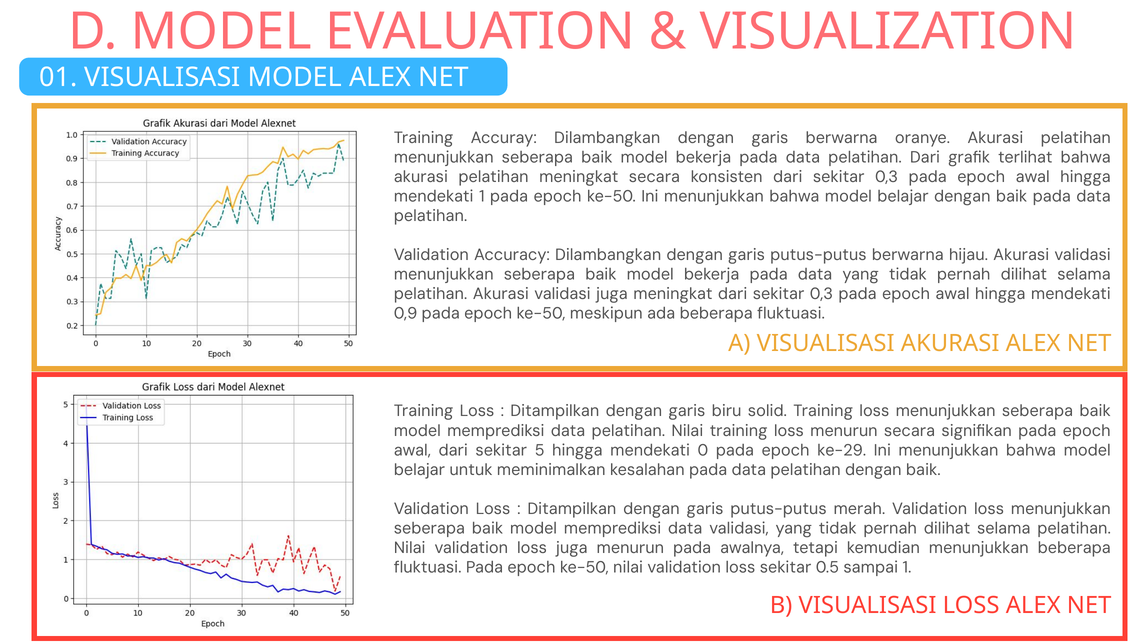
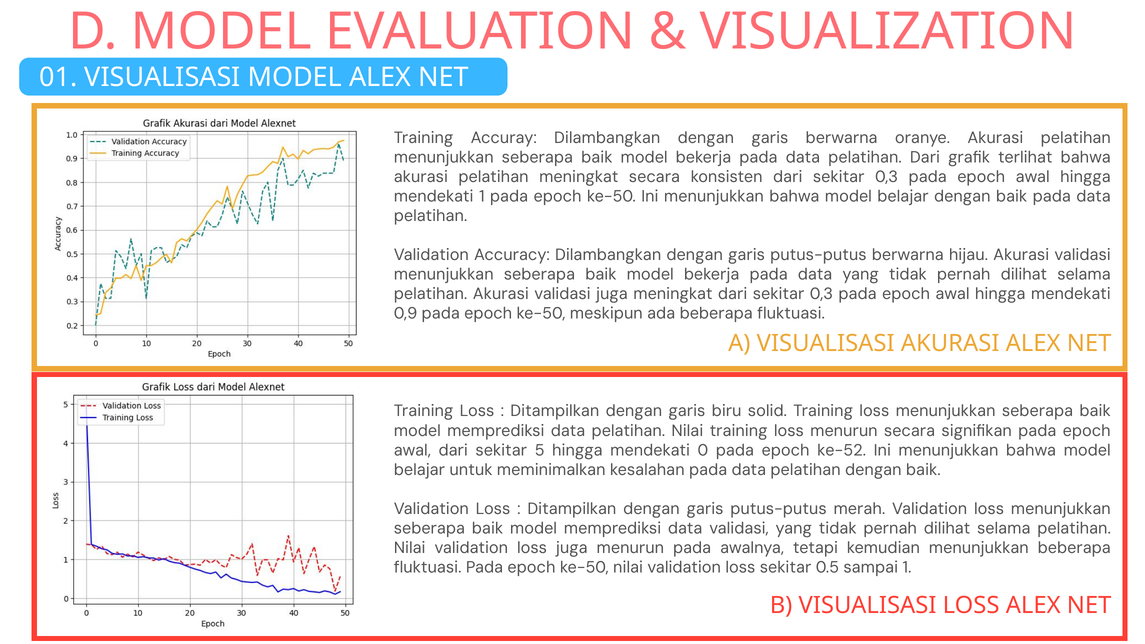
ke-29: ke-29 -> ke-52
